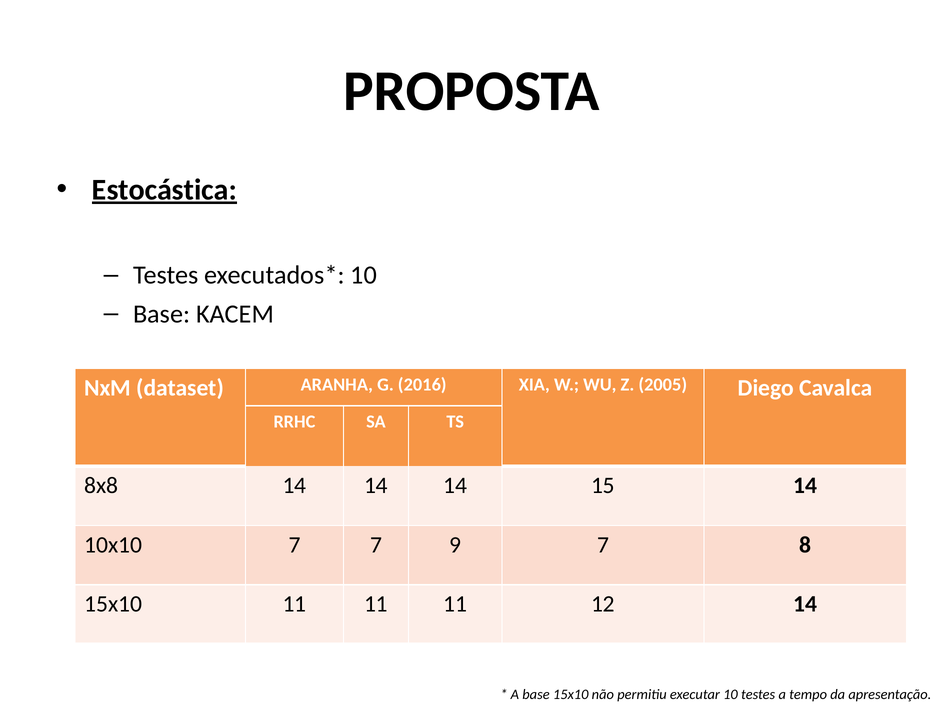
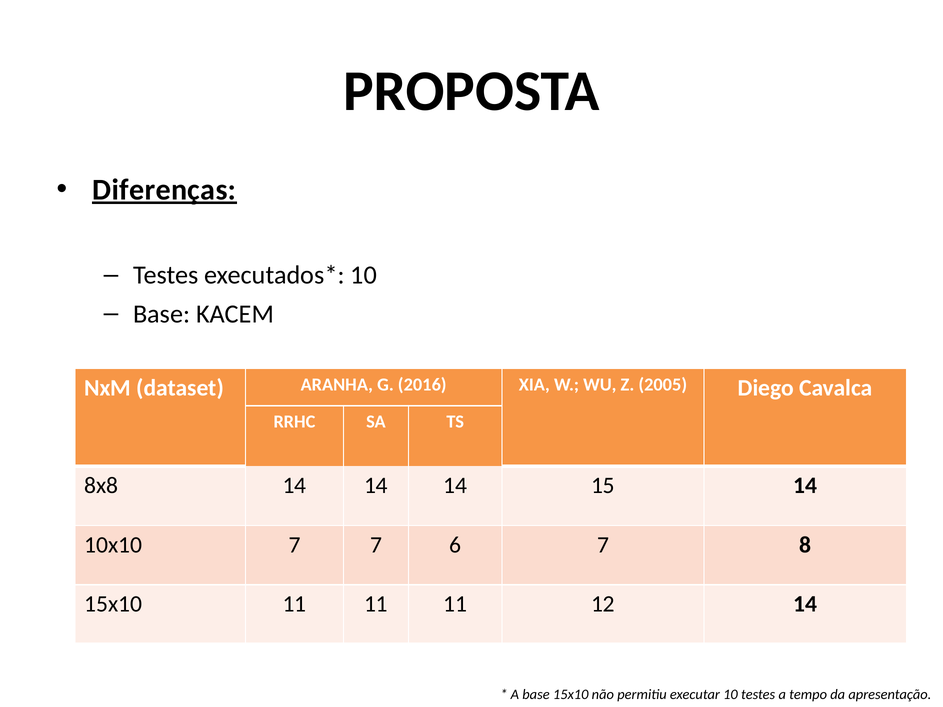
Estocástica: Estocástica -> Diferenças
9: 9 -> 6
